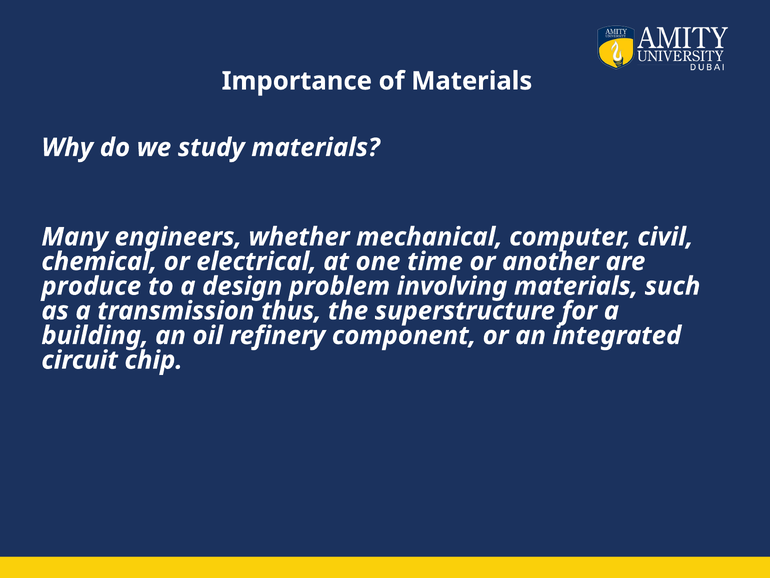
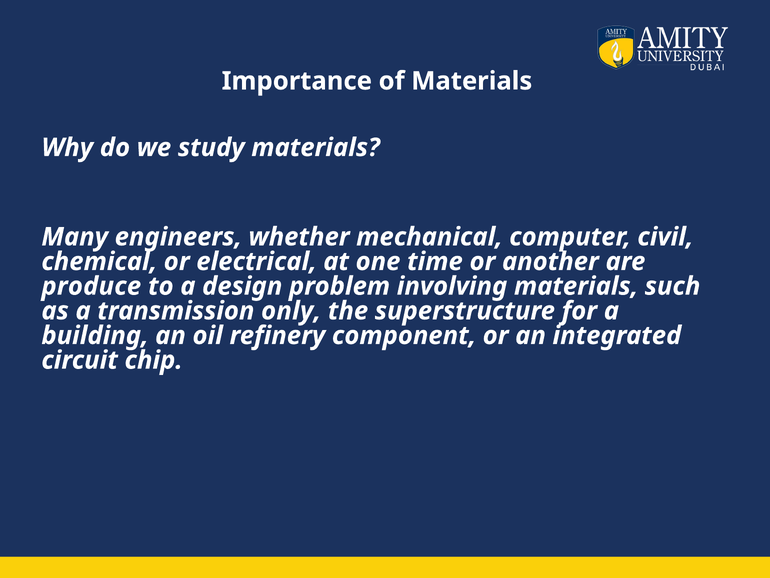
thus: thus -> only
